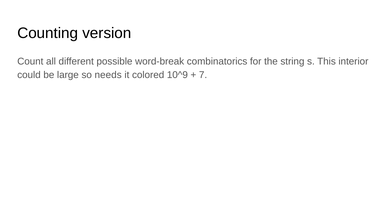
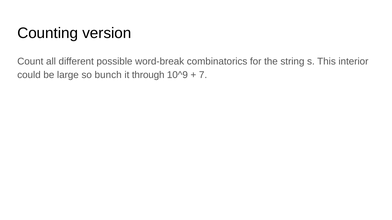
needs: needs -> bunch
colored: colored -> through
